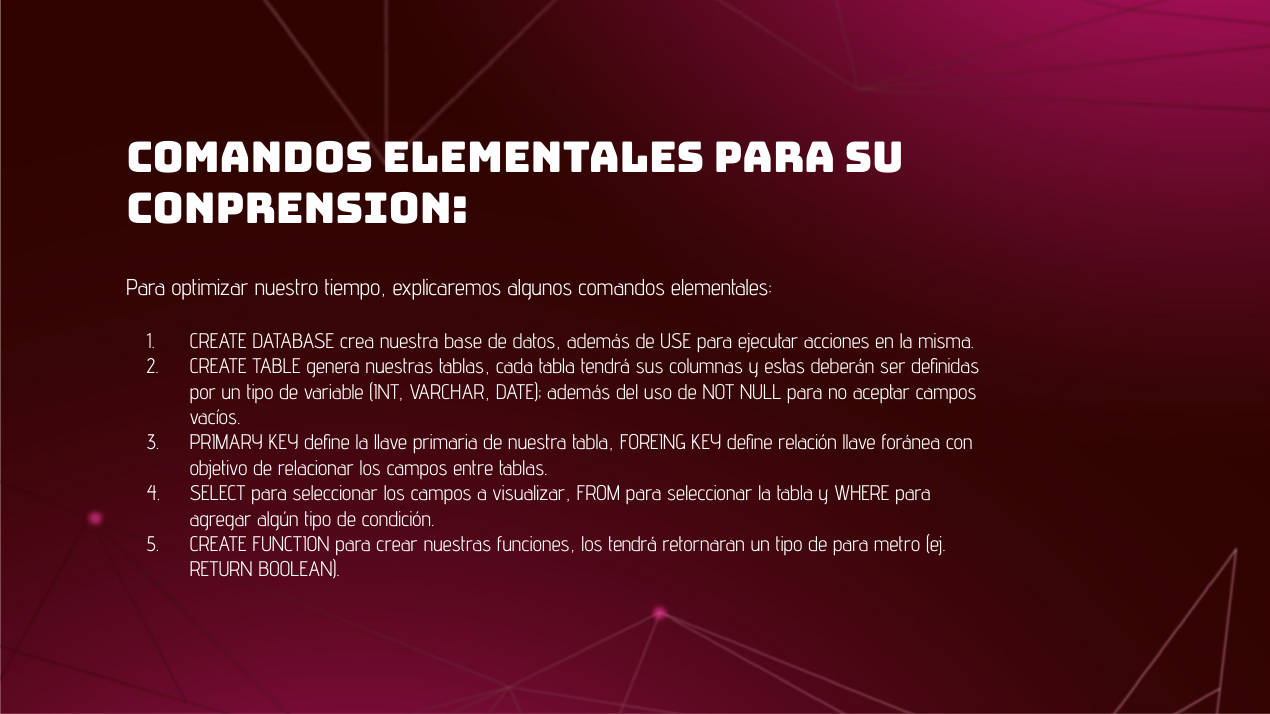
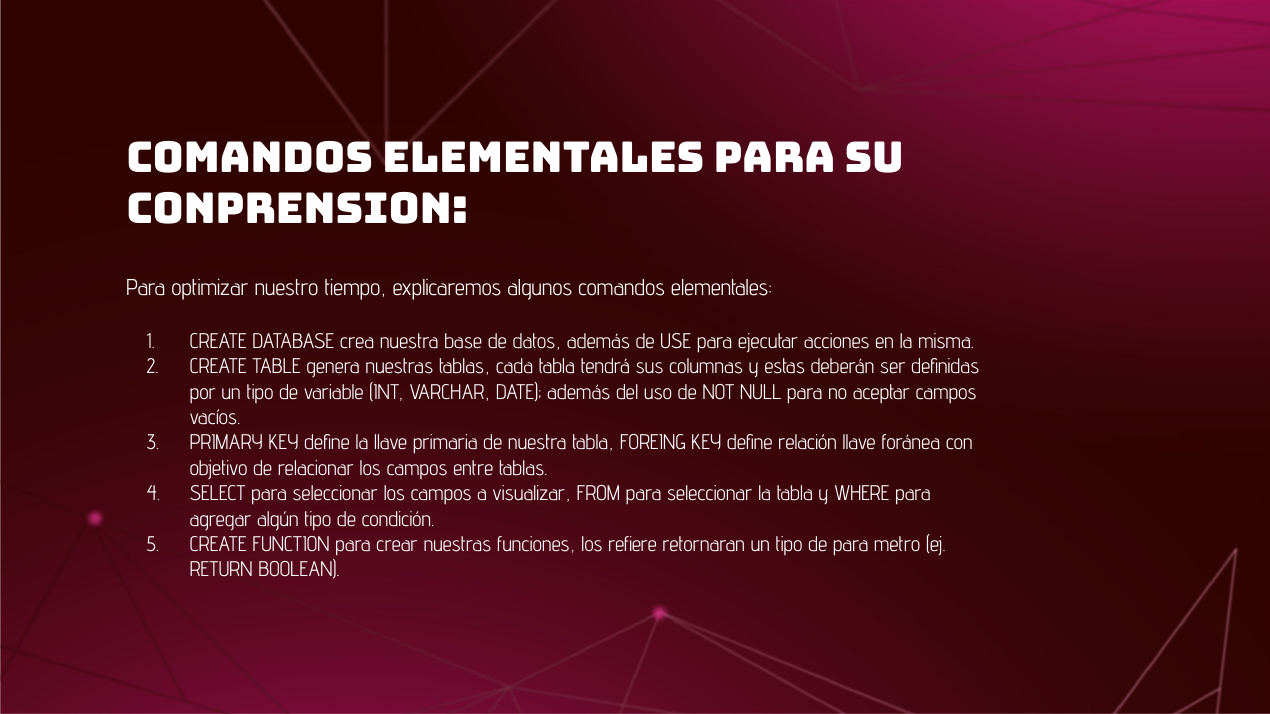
los tendrá: tendrá -> refiere
